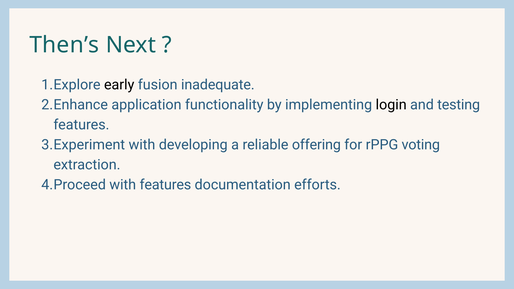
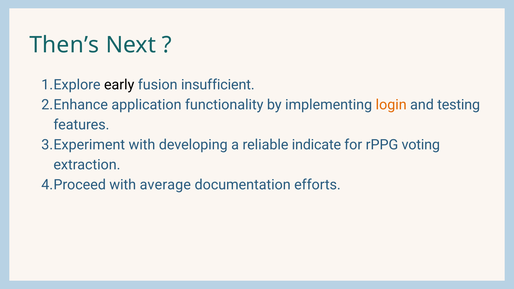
inadequate: inadequate -> insufficient
login colour: black -> orange
offering: offering -> indicate
with features: features -> average
